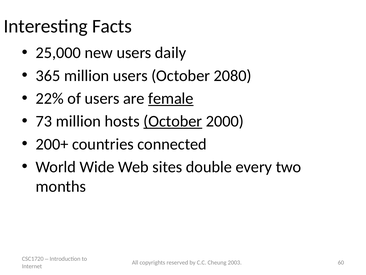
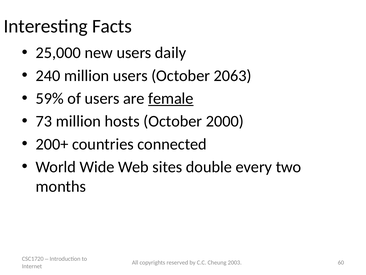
365: 365 -> 240
2080: 2080 -> 2063
22%: 22% -> 59%
October at (173, 121) underline: present -> none
